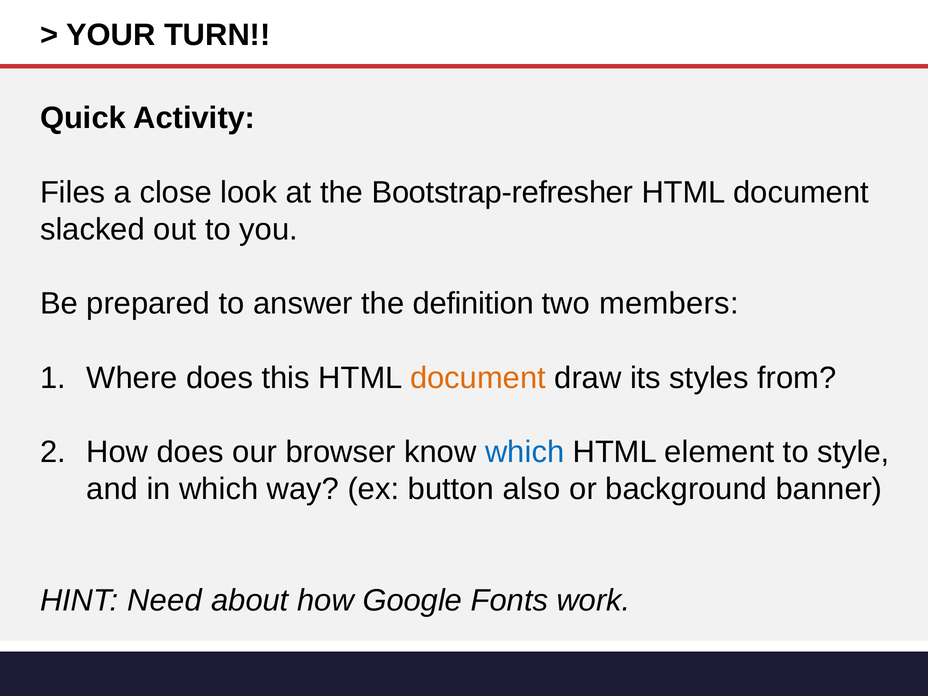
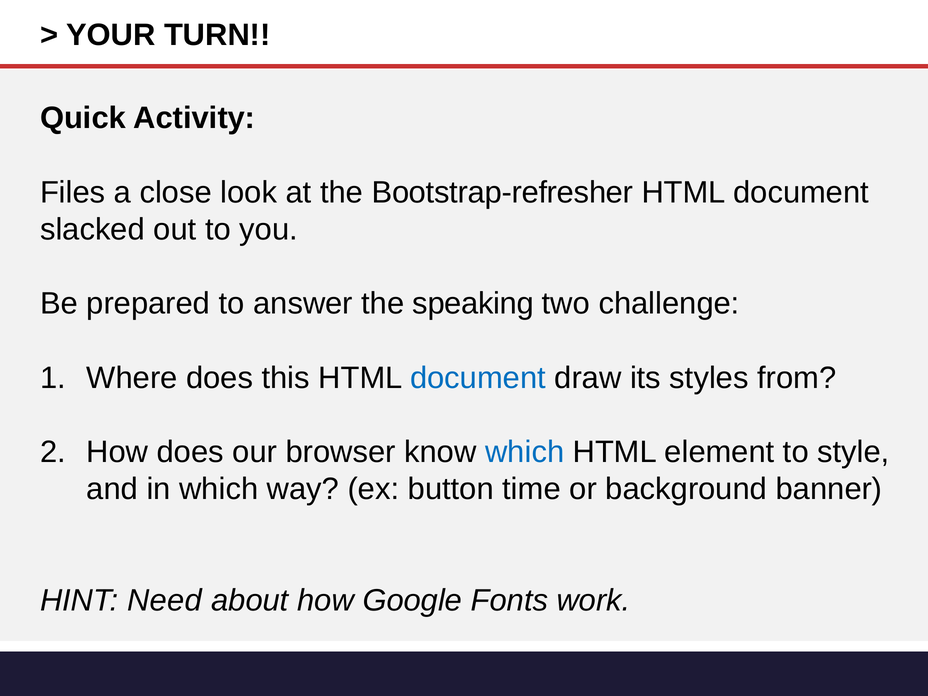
definition: definition -> speaking
members: members -> challenge
document at (478, 378) colour: orange -> blue
also: also -> time
